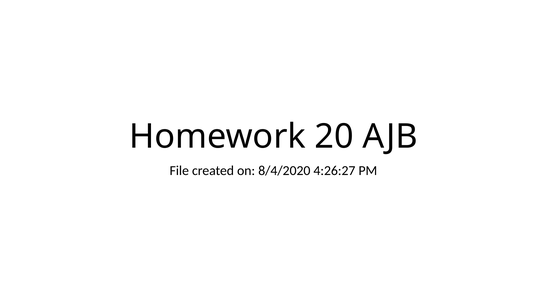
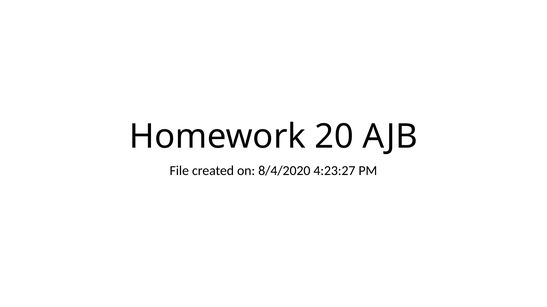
4:26:27: 4:26:27 -> 4:23:27
